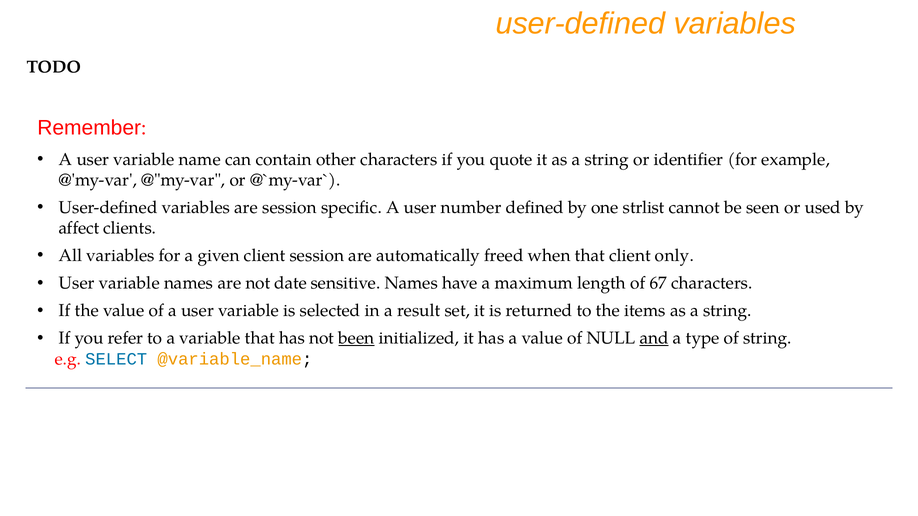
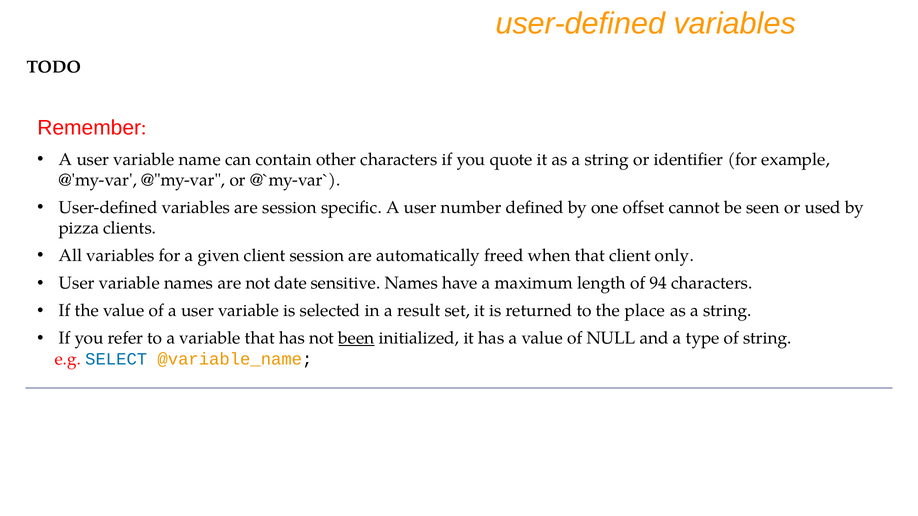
strlist: strlist -> offset
affect: affect -> pizza
67: 67 -> 94
items: items -> place
and underline: present -> none
